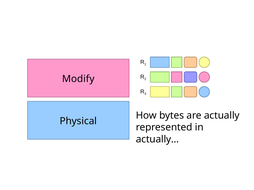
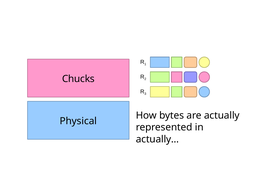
Modify: Modify -> Chucks
